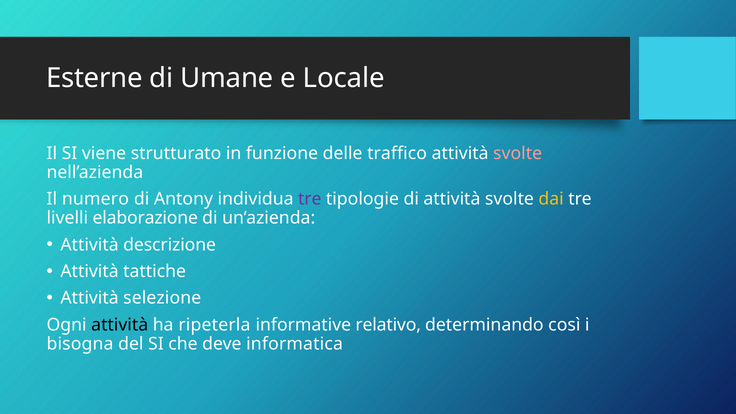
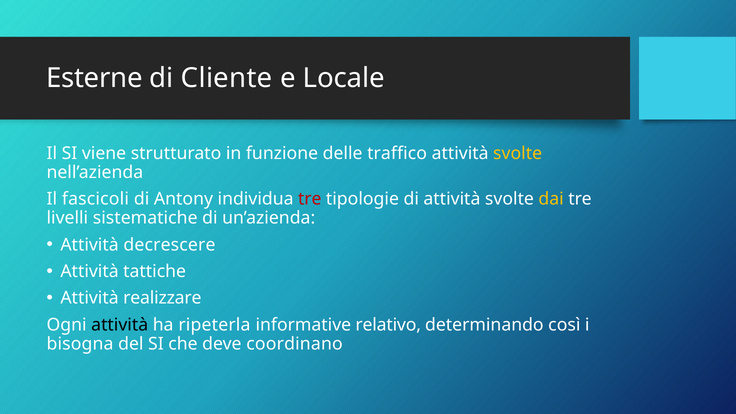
Umane: Umane -> Cliente
svolte at (518, 153) colour: pink -> yellow
numero: numero -> fascicoli
tre at (310, 199) colour: purple -> red
elaborazione: elaborazione -> sistematiche
descrizione: descrizione -> decrescere
selezione: selezione -> realizzare
informatica: informatica -> coordinano
